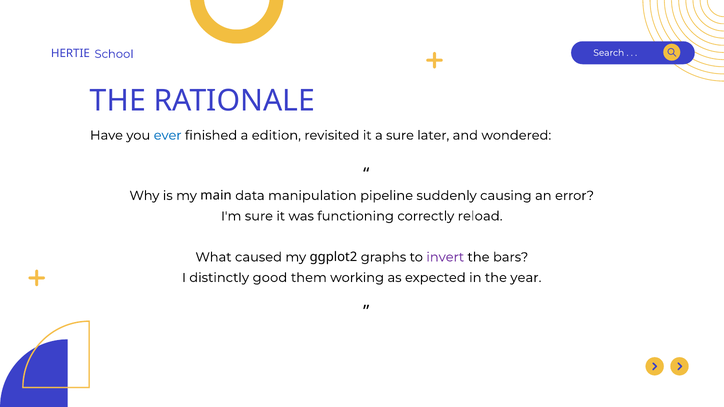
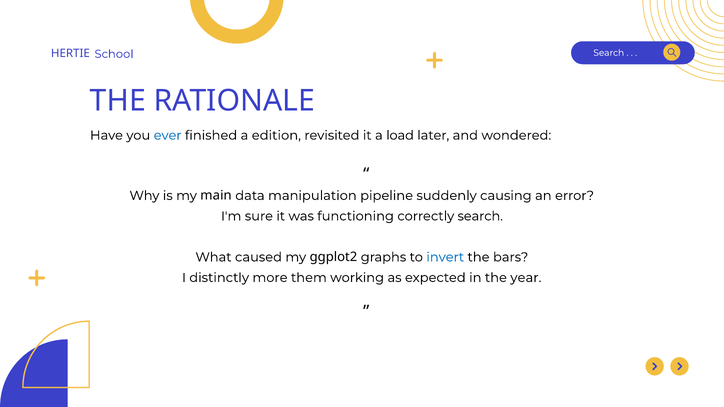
a sure: sure -> load
correctly reload: reload -> search
invert colour: purple -> blue
good: good -> more
